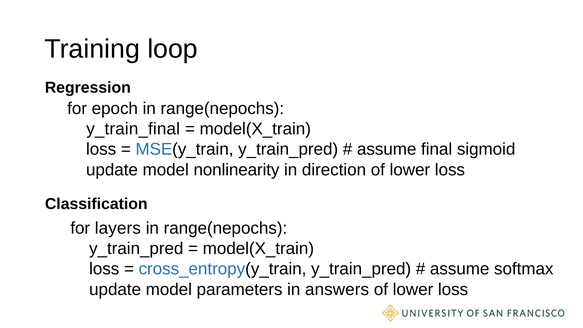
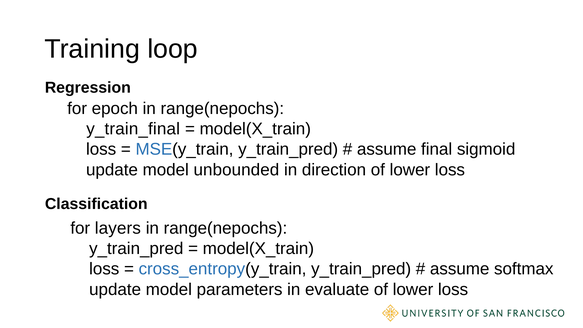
nonlinearity: nonlinearity -> unbounded
answers: answers -> evaluate
